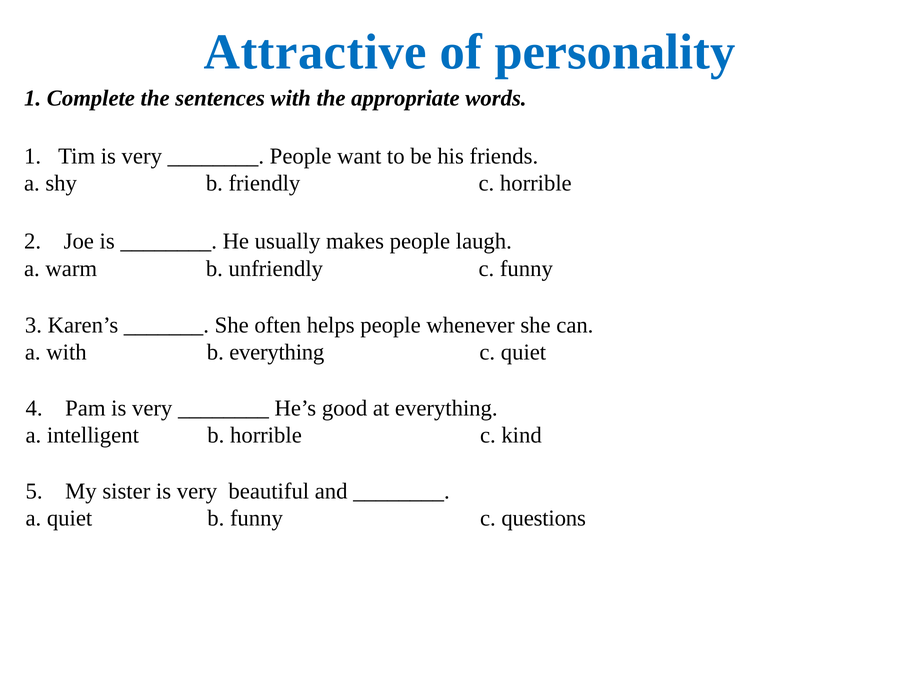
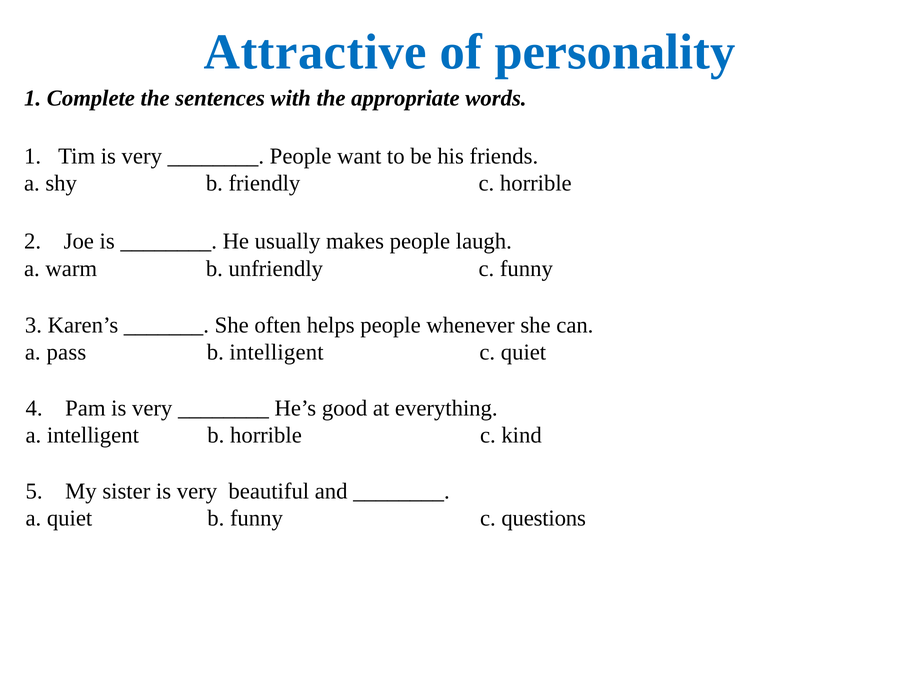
a with: with -> pass
b everything: everything -> intelligent
